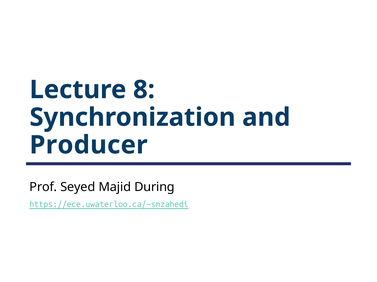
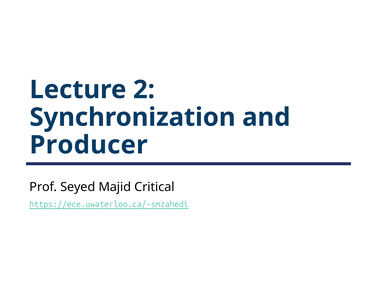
8: 8 -> 2
During: During -> Critical
